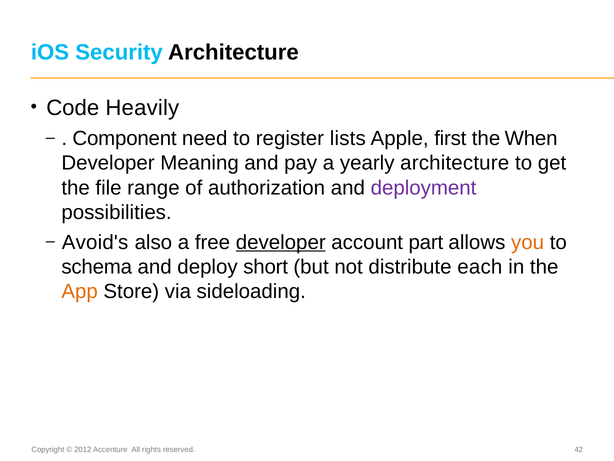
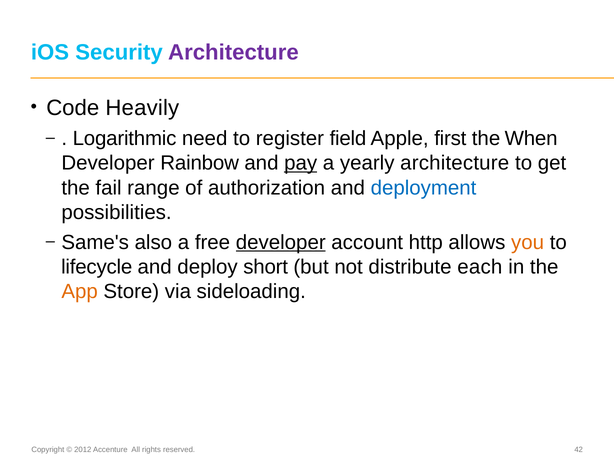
Architecture at (233, 52) colour: black -> purple
Component: Component -> Logarithmic
lists: lists -> field
Meaning: Meaning -> Rainbow
pay underline: none -> present
file: file -> fail
deployment colour: purple -> blue
Avoid's: Avoid's -> Same's
part: part -> http
schema: schema -> lifecycle
